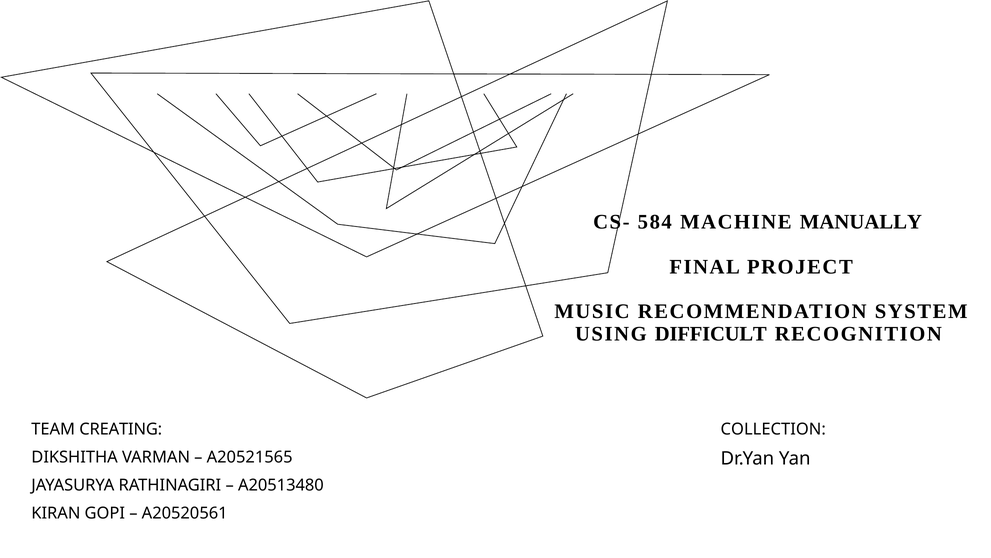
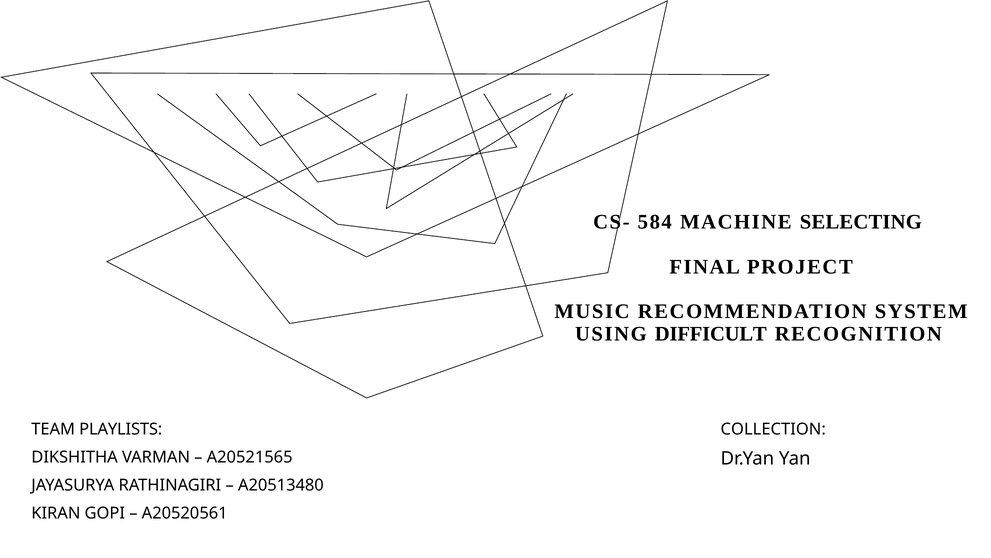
MANUALLY: MANUALLY -> SELECTING
CREATING: CREATING -> PLAYLISTS
